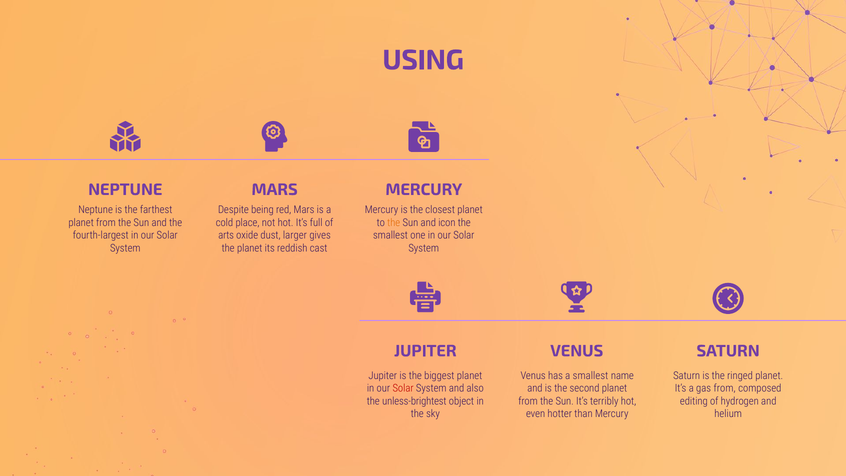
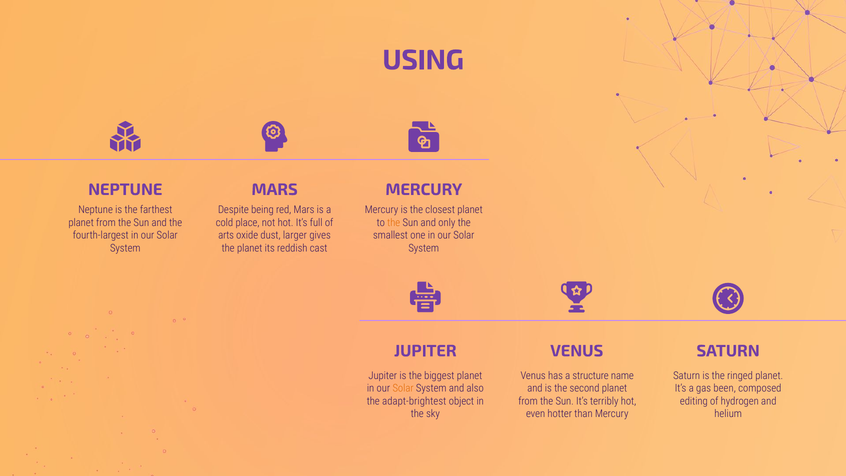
icon: icon -> only
a smallest: smallest -> structure
Solar at (403, 388) colour: red -> orange
gas from: from -> been
unless-brightest: unless-brightest -> adapt-brightest
